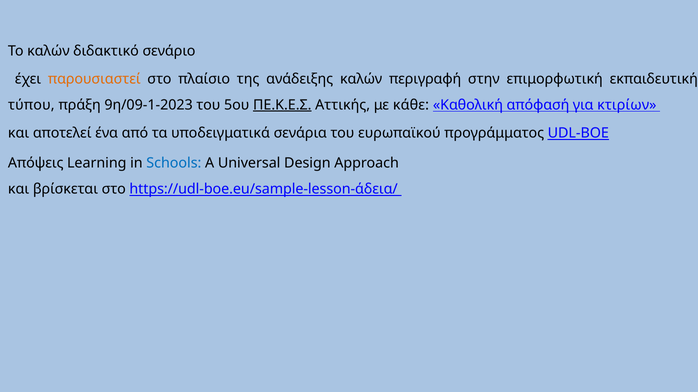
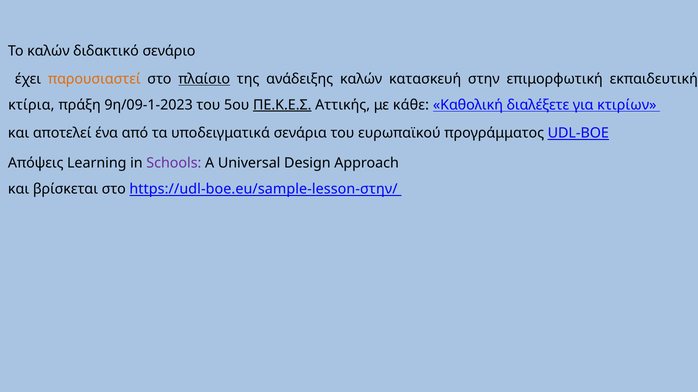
πλαίσιο underline: none -> present
περιγραφή: περιγραφή -> κατασκευή
τύπου: τύπου -> κτίρια
απόφασή: απόφασή -> διαλέξετε
Schools colour: blue -> purple
https://udl-boe.eu/sample-lesson-άδεια/: https://udl-boe.eu/sample-lesson-άδεια/ -> https://udl-boe.eu/sample-lesson-στην/
